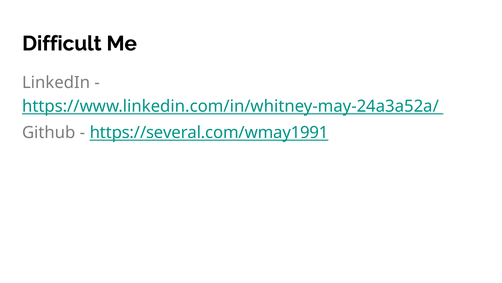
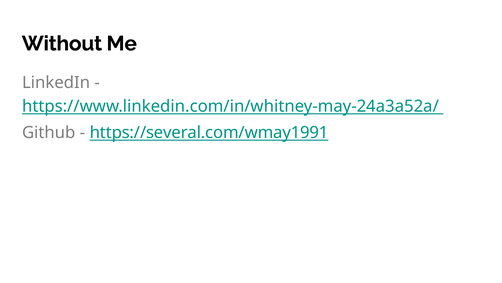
Difficult: Difficult -> Without
